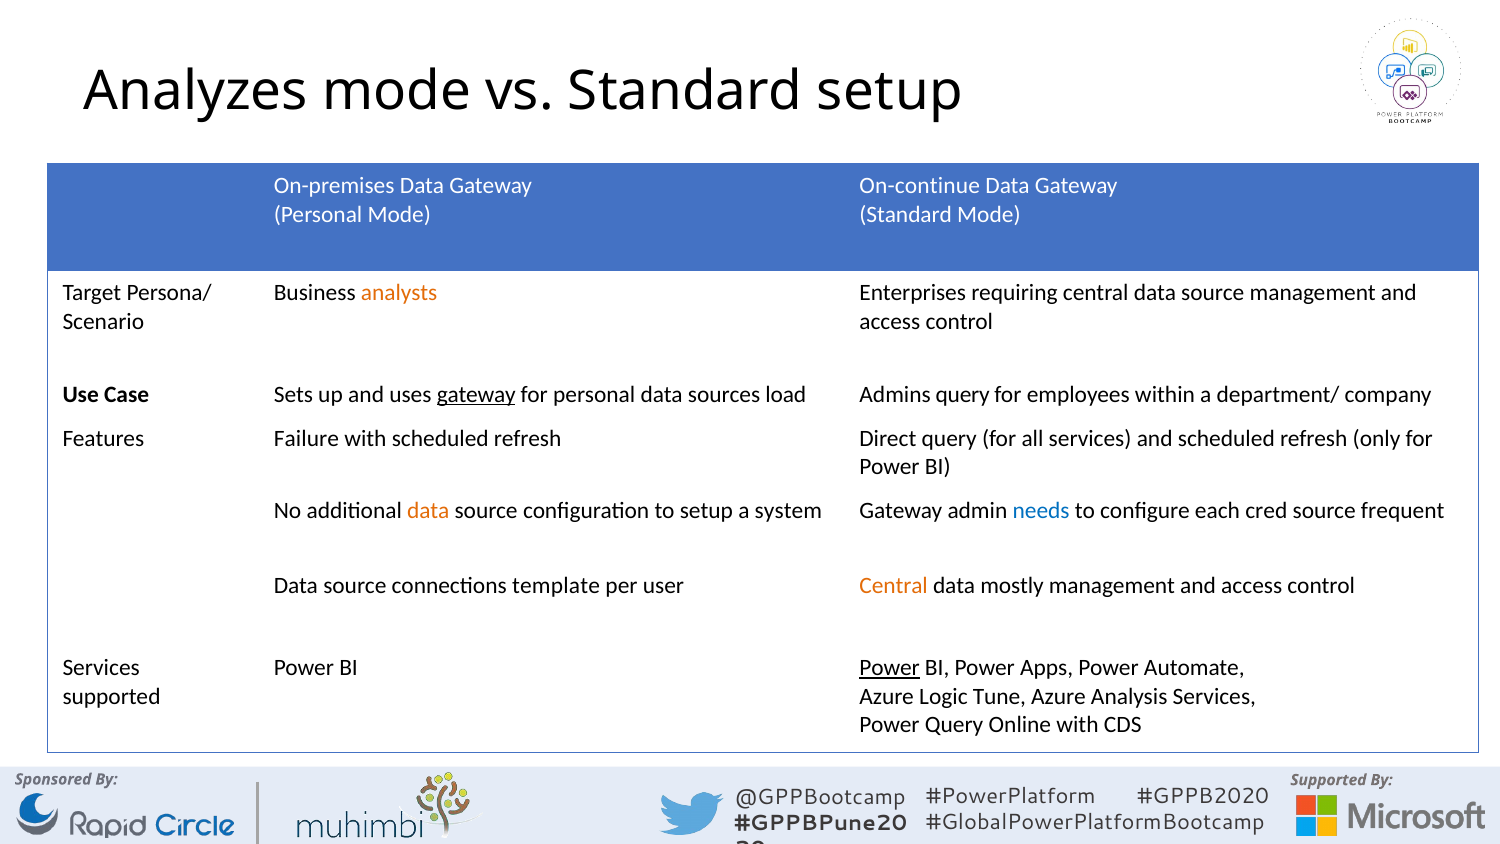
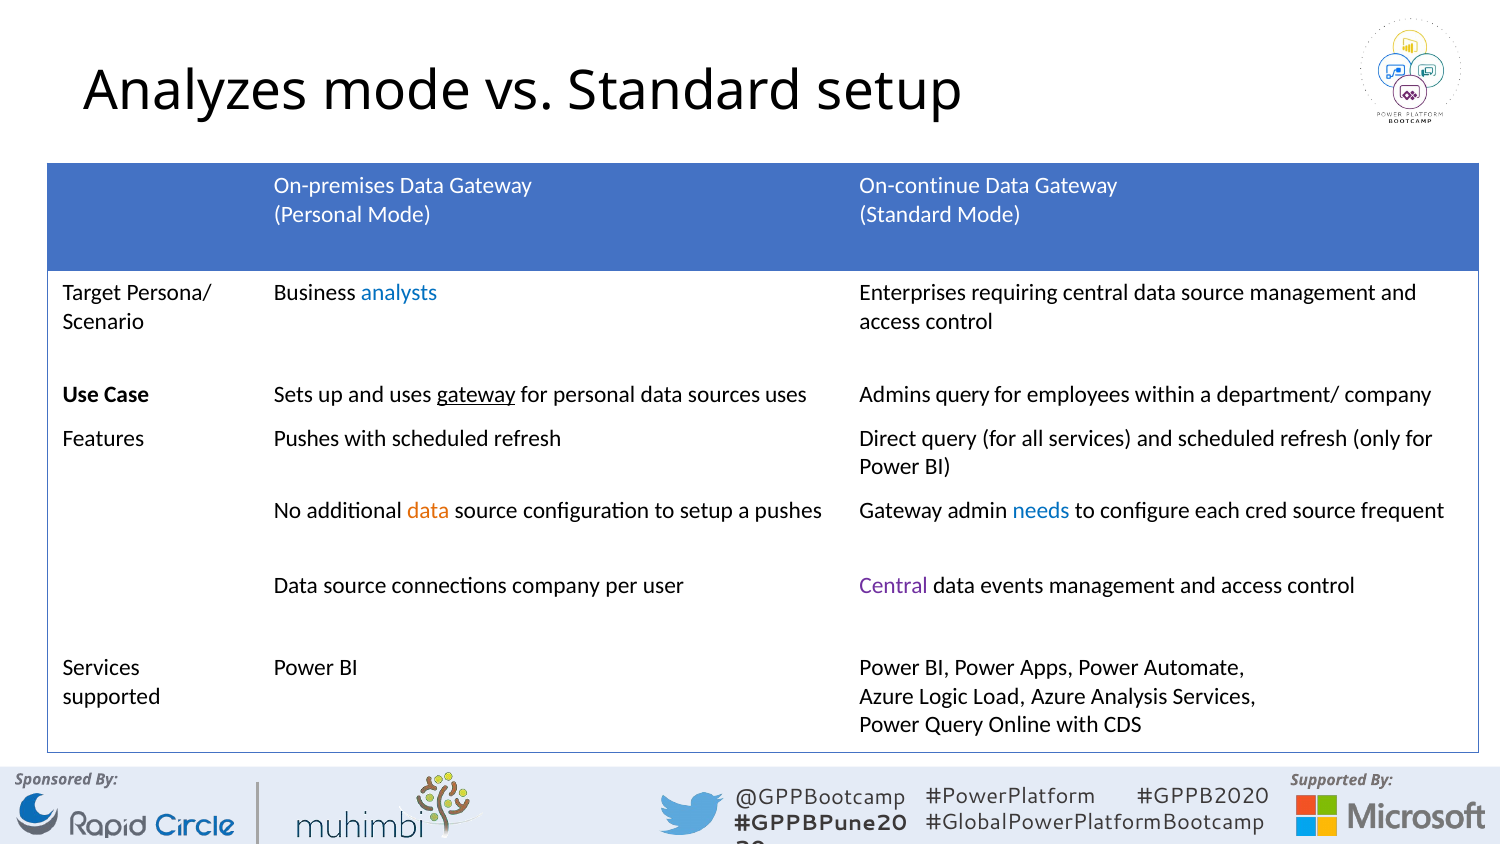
analysts colour: orange -> blue
sources load: load -> uses
Features Failure: Failure -> Pushes
a system: system -> pushes
connections template: template -> company
Central at (894, 586) colour: orange -> purple
mostly: mostly -> events
Power at (890, 668) underline: present -> none
Tune: Tune -> Load
